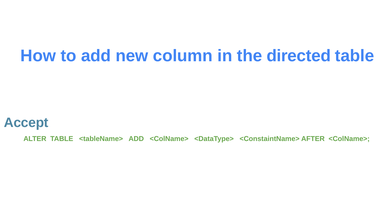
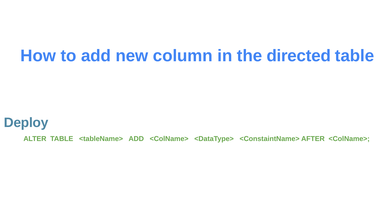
Accept: Accept -> Deploy
